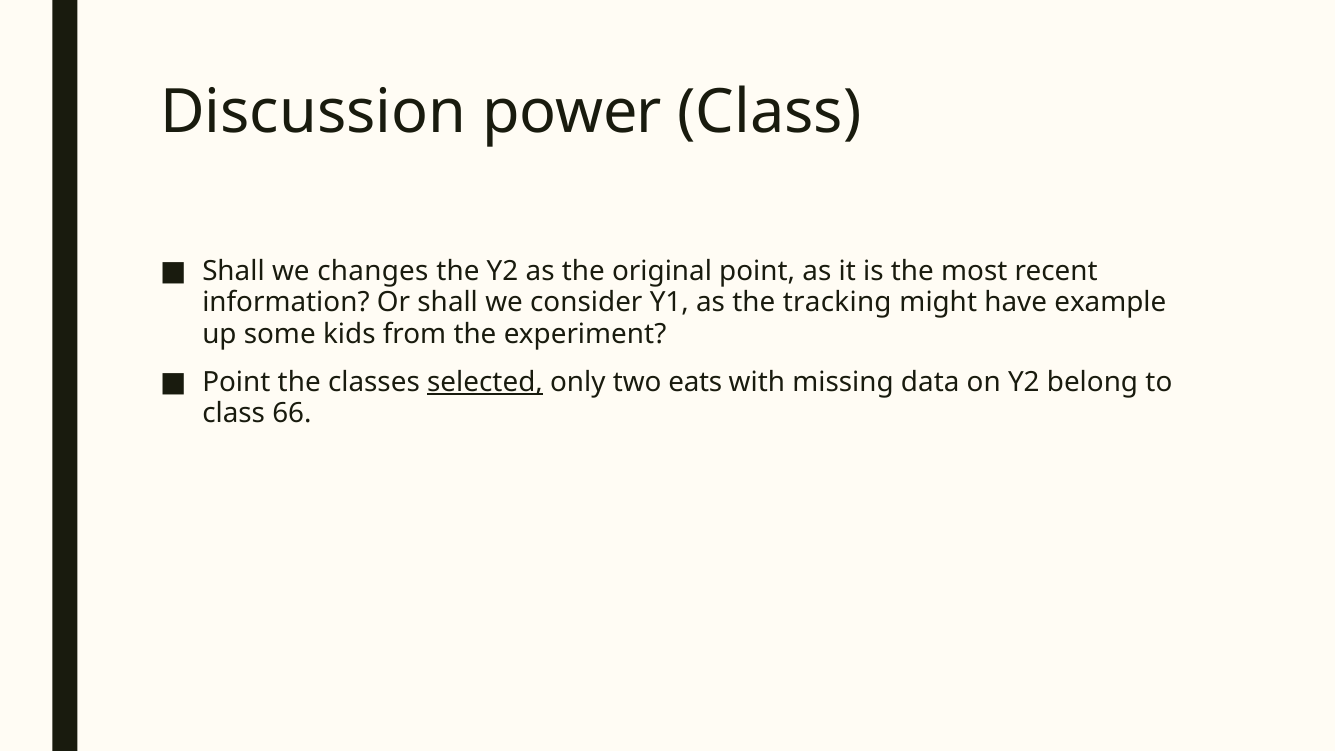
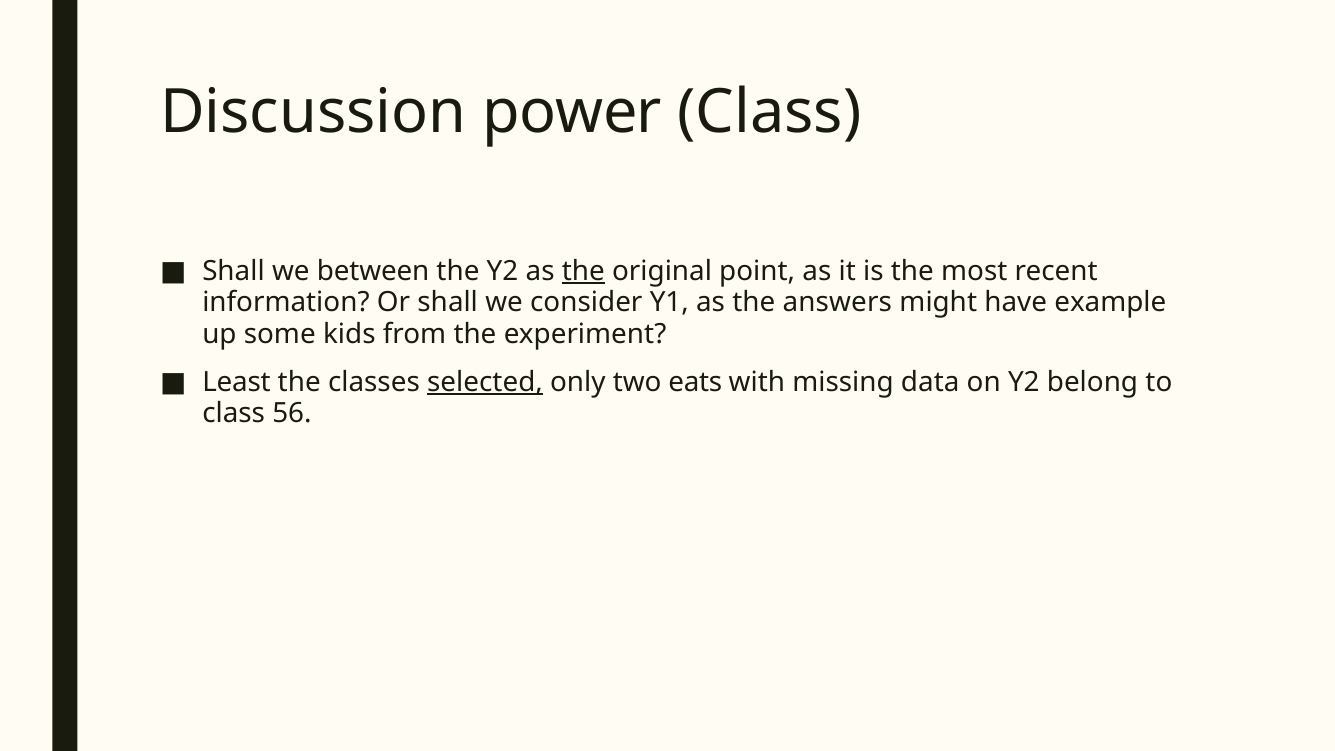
changes: changes -> between
the at (583, 271) underline: none -> present
tracking: tracking -> answers
Point at (236, 382): Point -> Least
66: 66 -> 56
